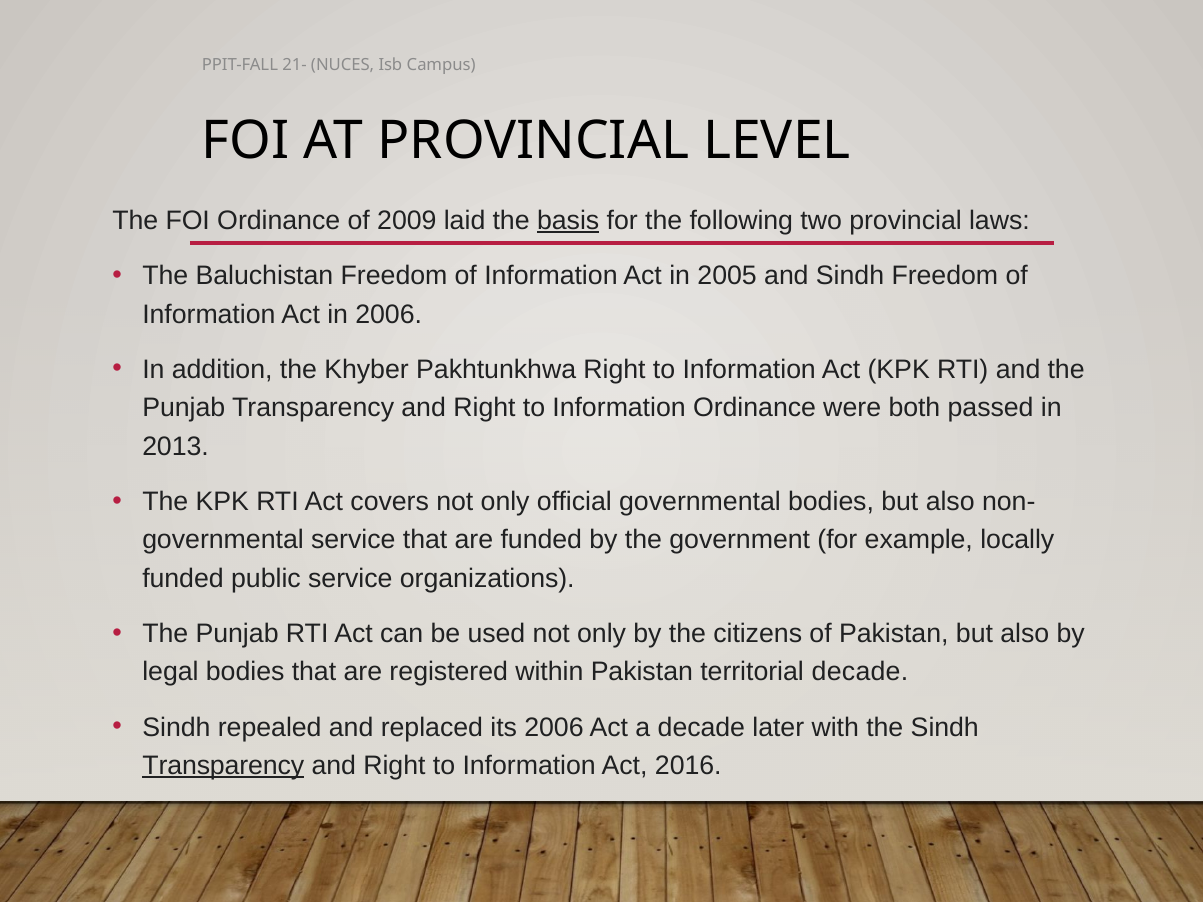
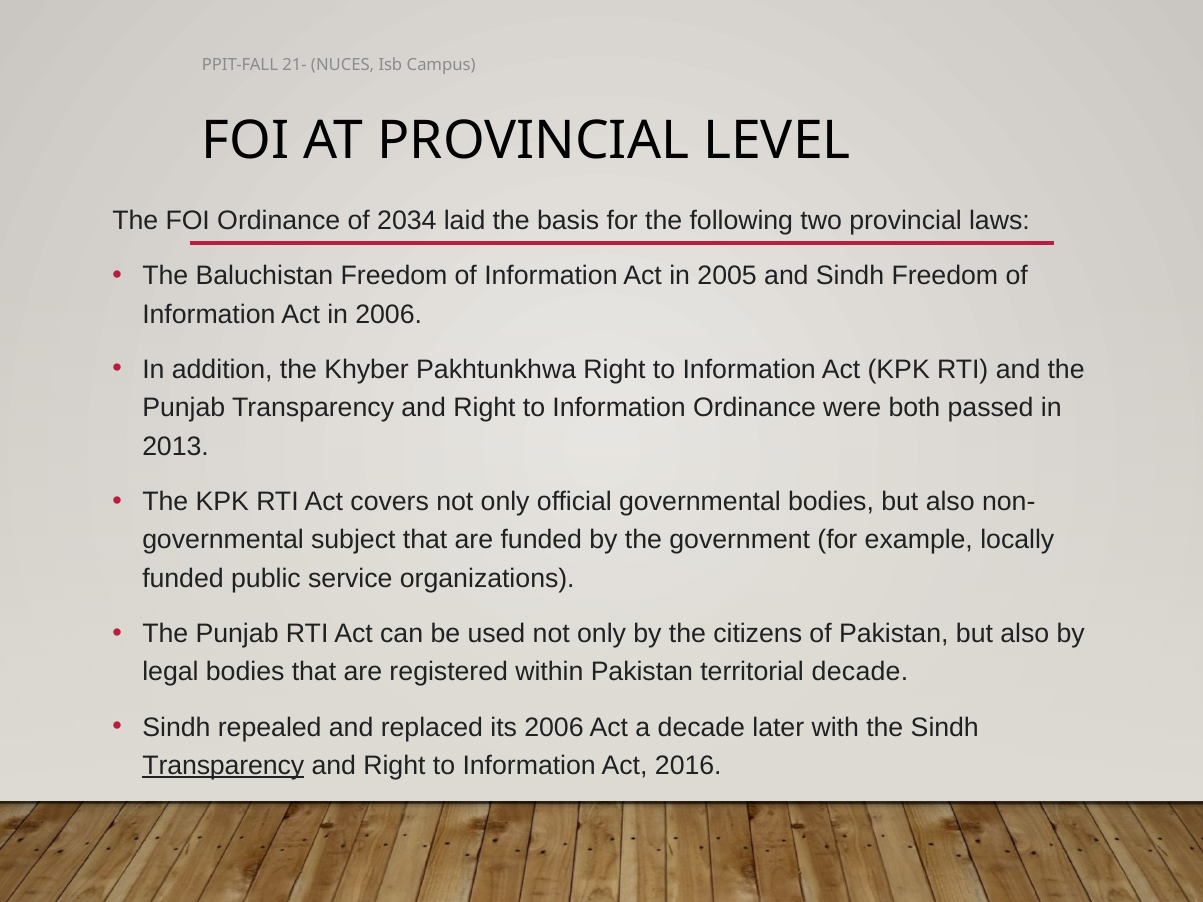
2009: 2009 -> 2034
basis underline: present -> none
governmental service: service -> subject
